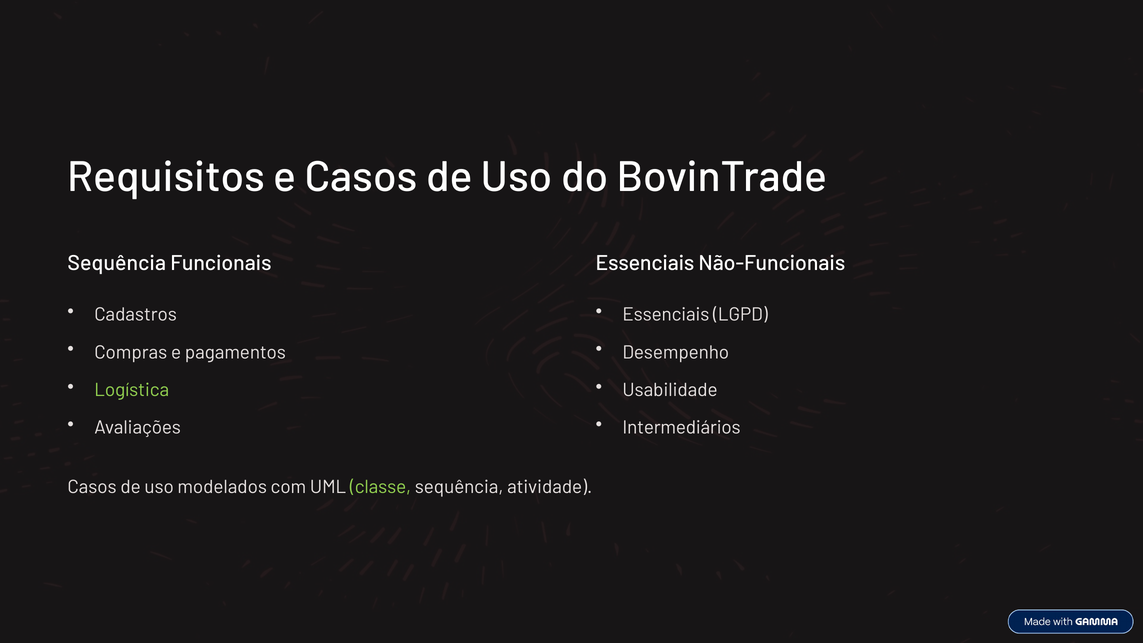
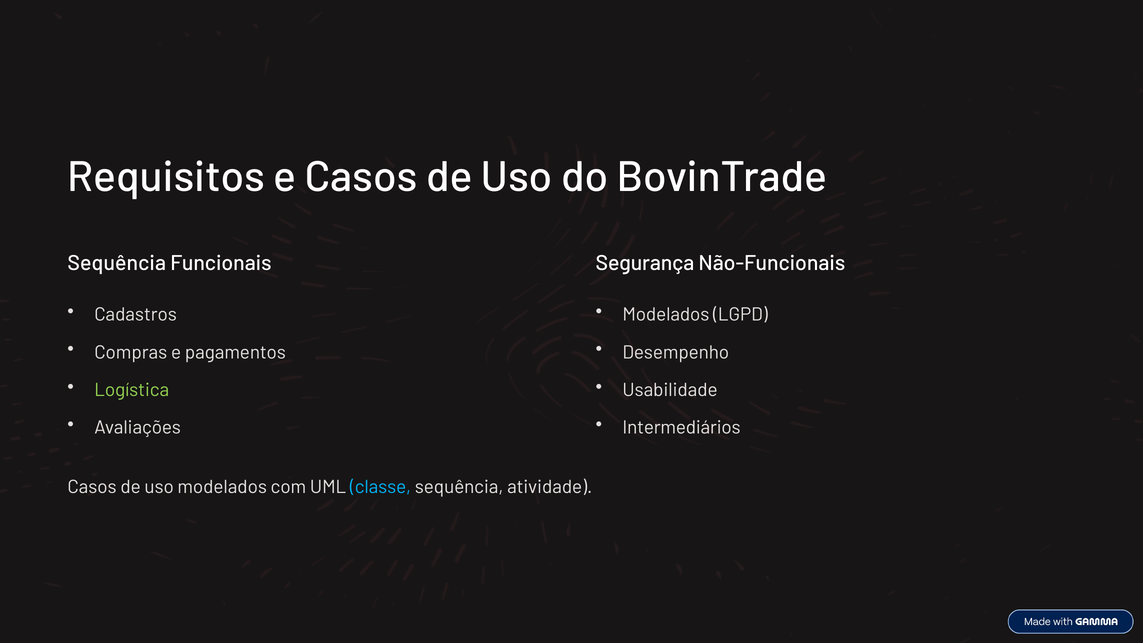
Essenciais at (645, 263): Essenciais -> Segurança
Essenciais at (666, 315): Essenciais -> Modelados
classe colour: light green -> light blue
